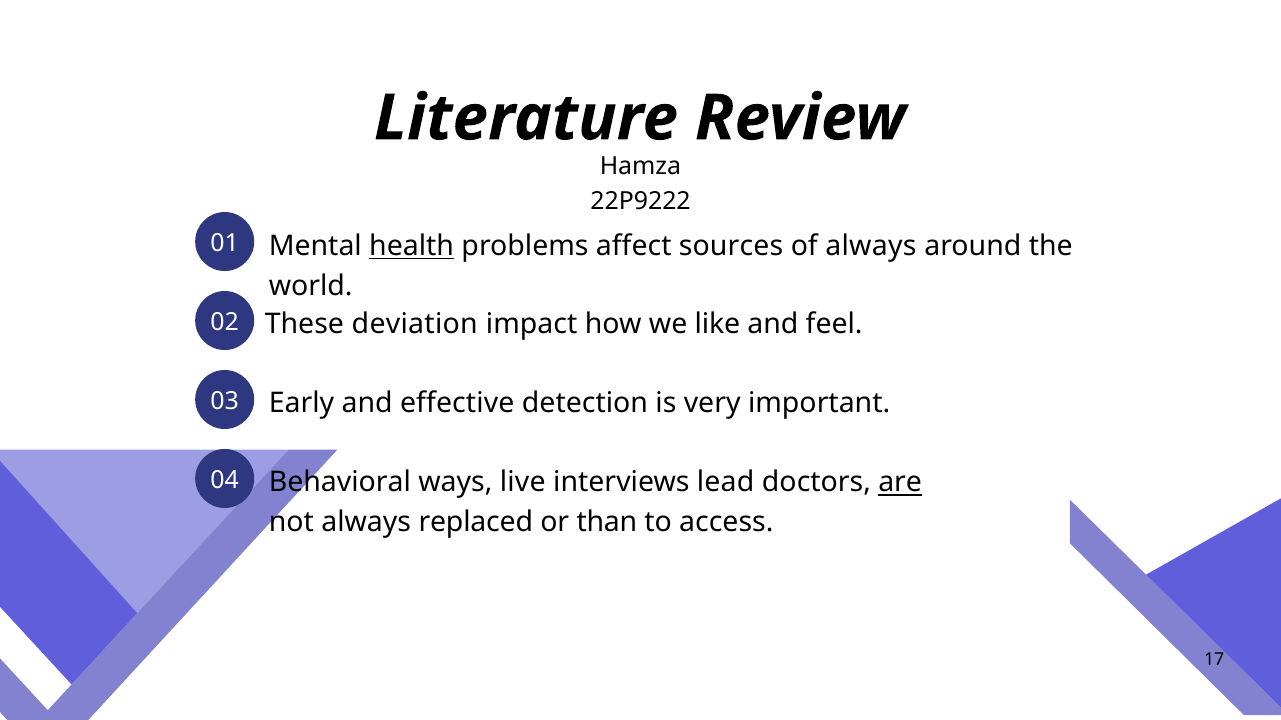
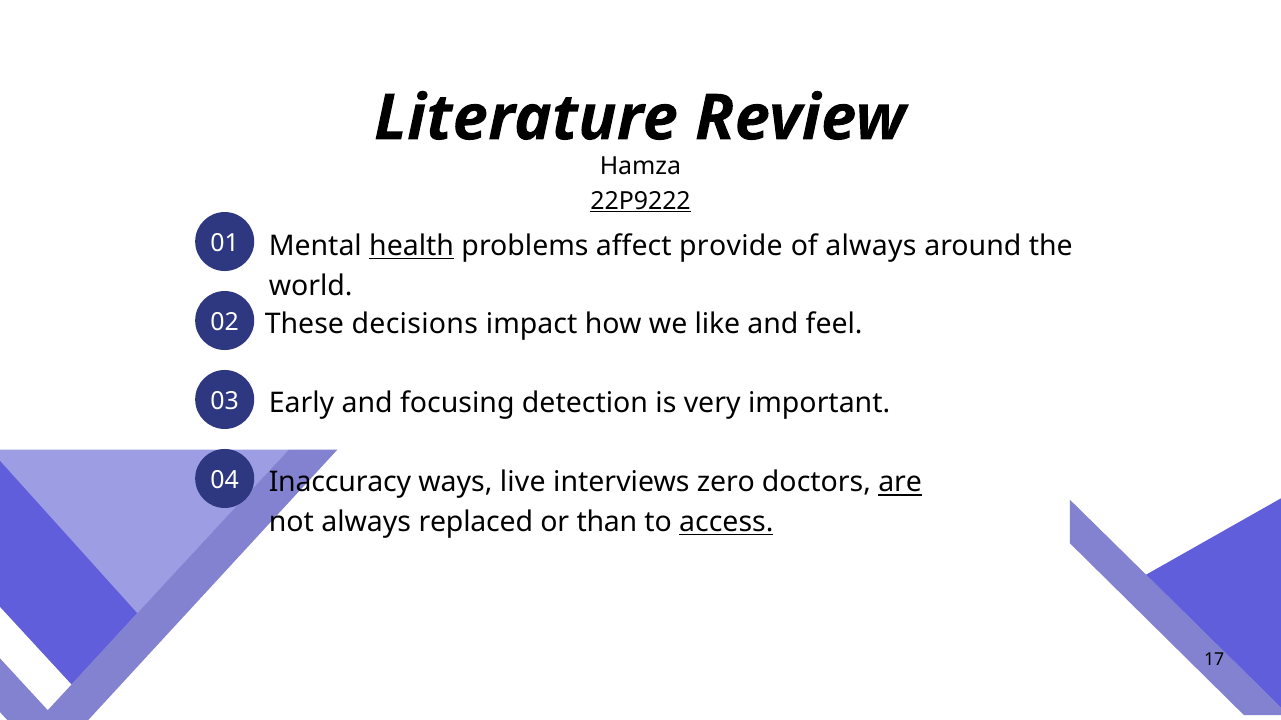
22P9222 underline: none -> present
sources: sources -> provide
deviation: deviation -> decisions
effective: effective -> focusing
Behavioral: Behavioral -> Inaccuracy
lead: lead -> zero
access underline: none -> present
